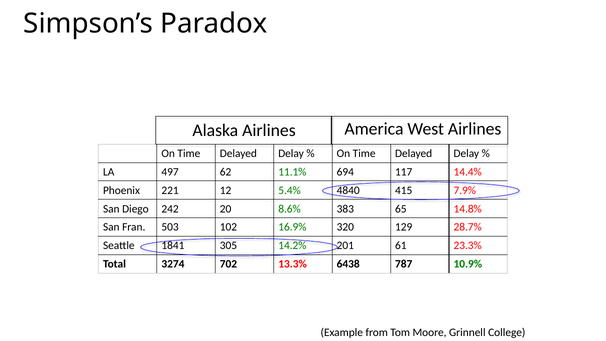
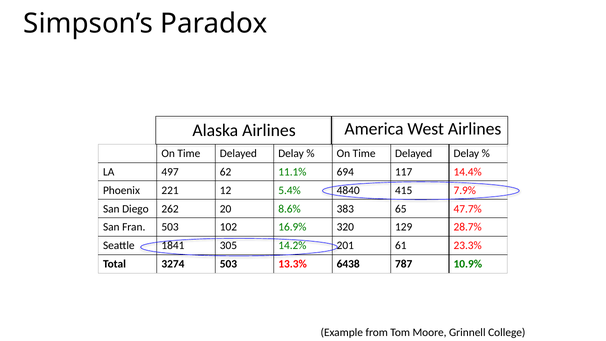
242: 242 -> 262
14.8%: 14.8% -> 47.7%
3274 702: 702 -> 503
